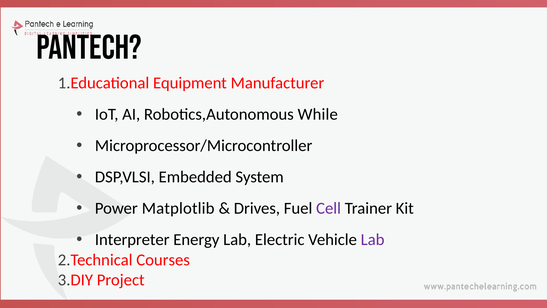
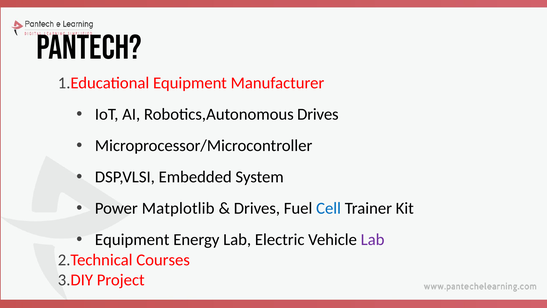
Robotics,Autonomous While: While -> Drives
Cell colour: purple -> blue
Interpreter at (132, 240): Interpreter -> Equipment
